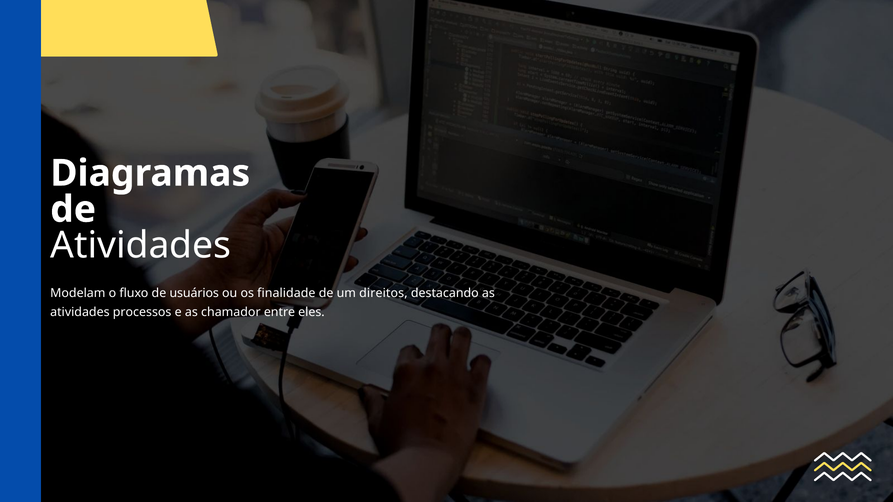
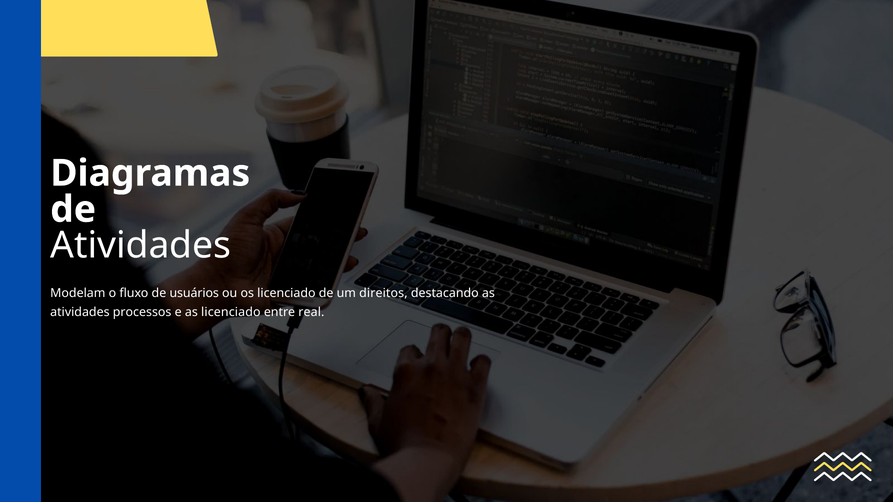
os finalidade: finalidade -> licenciado
as chamador: chamador -> licenciado
eles: eles -> real
